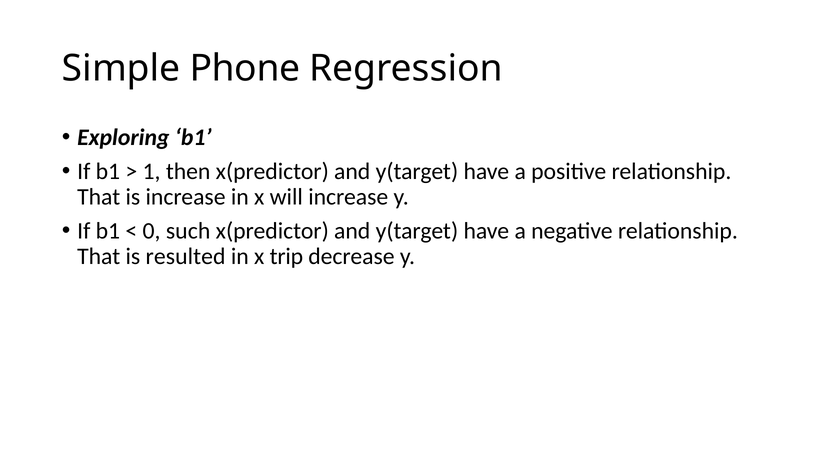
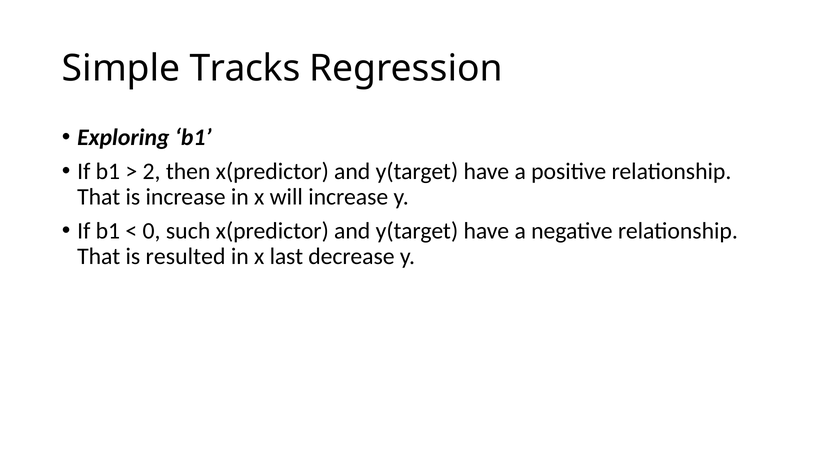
Phone: Phone -> Tracks
1: 1 -> 2
trip: trip -> last
